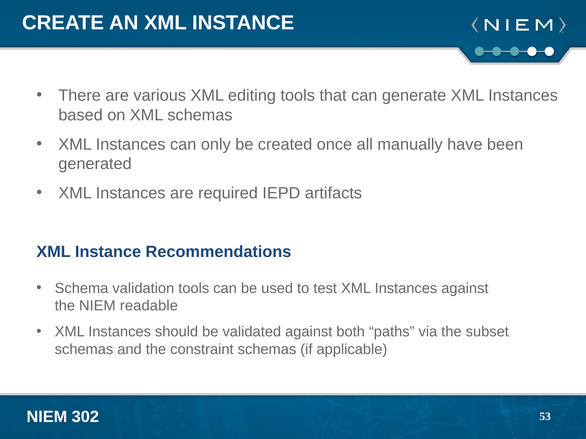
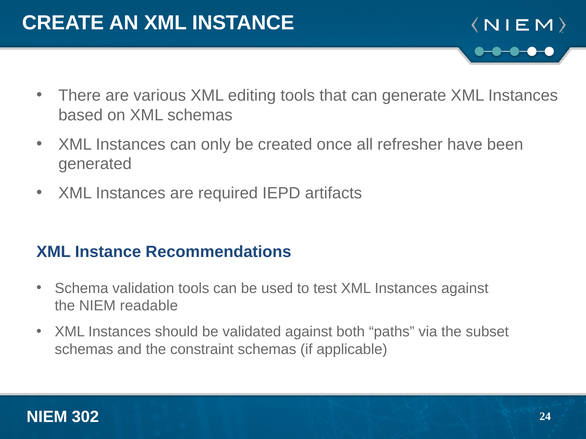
manually: manually -> refresher
53: 53 -> 24
